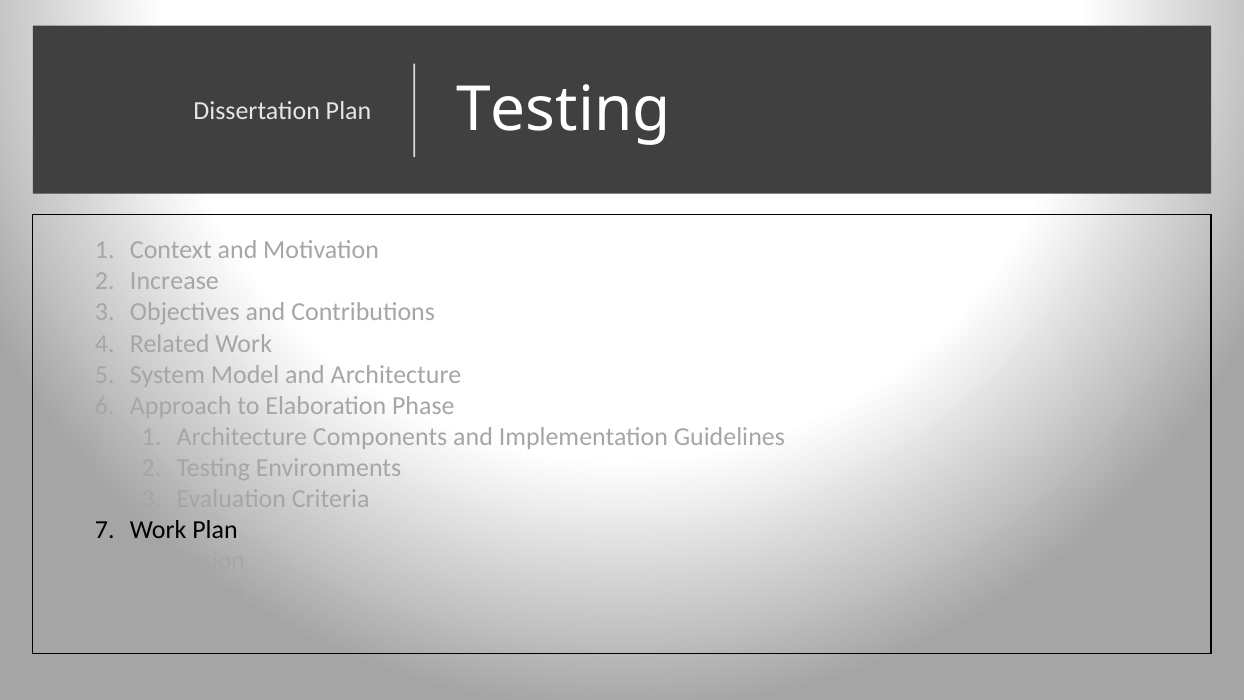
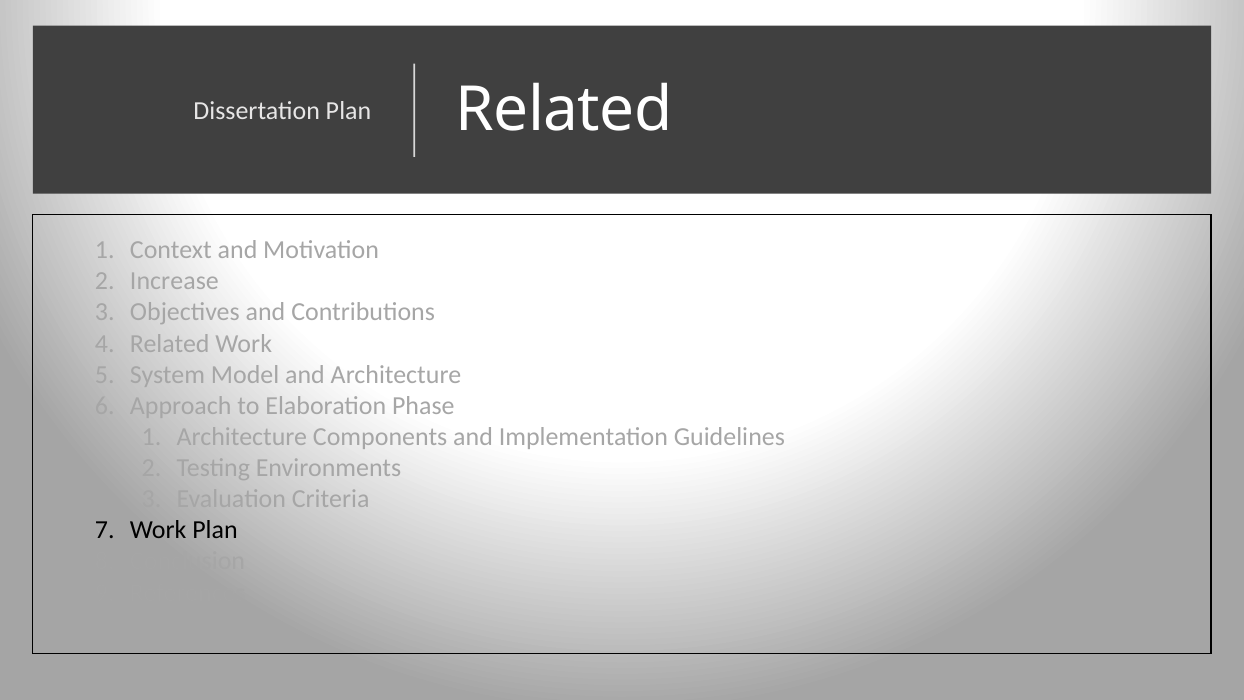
Testing at (564, 110): Testing -> Related
